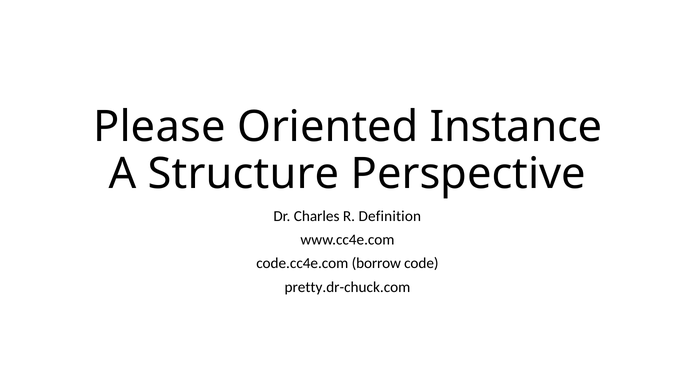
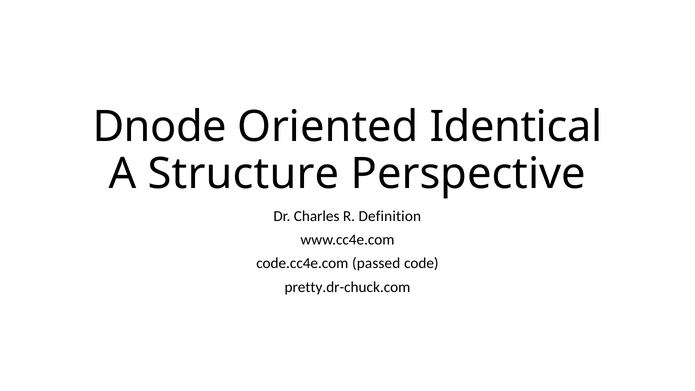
Please: Please -> Dnode
Instance: Instance -> Identical
borrow: borrow -> passed
